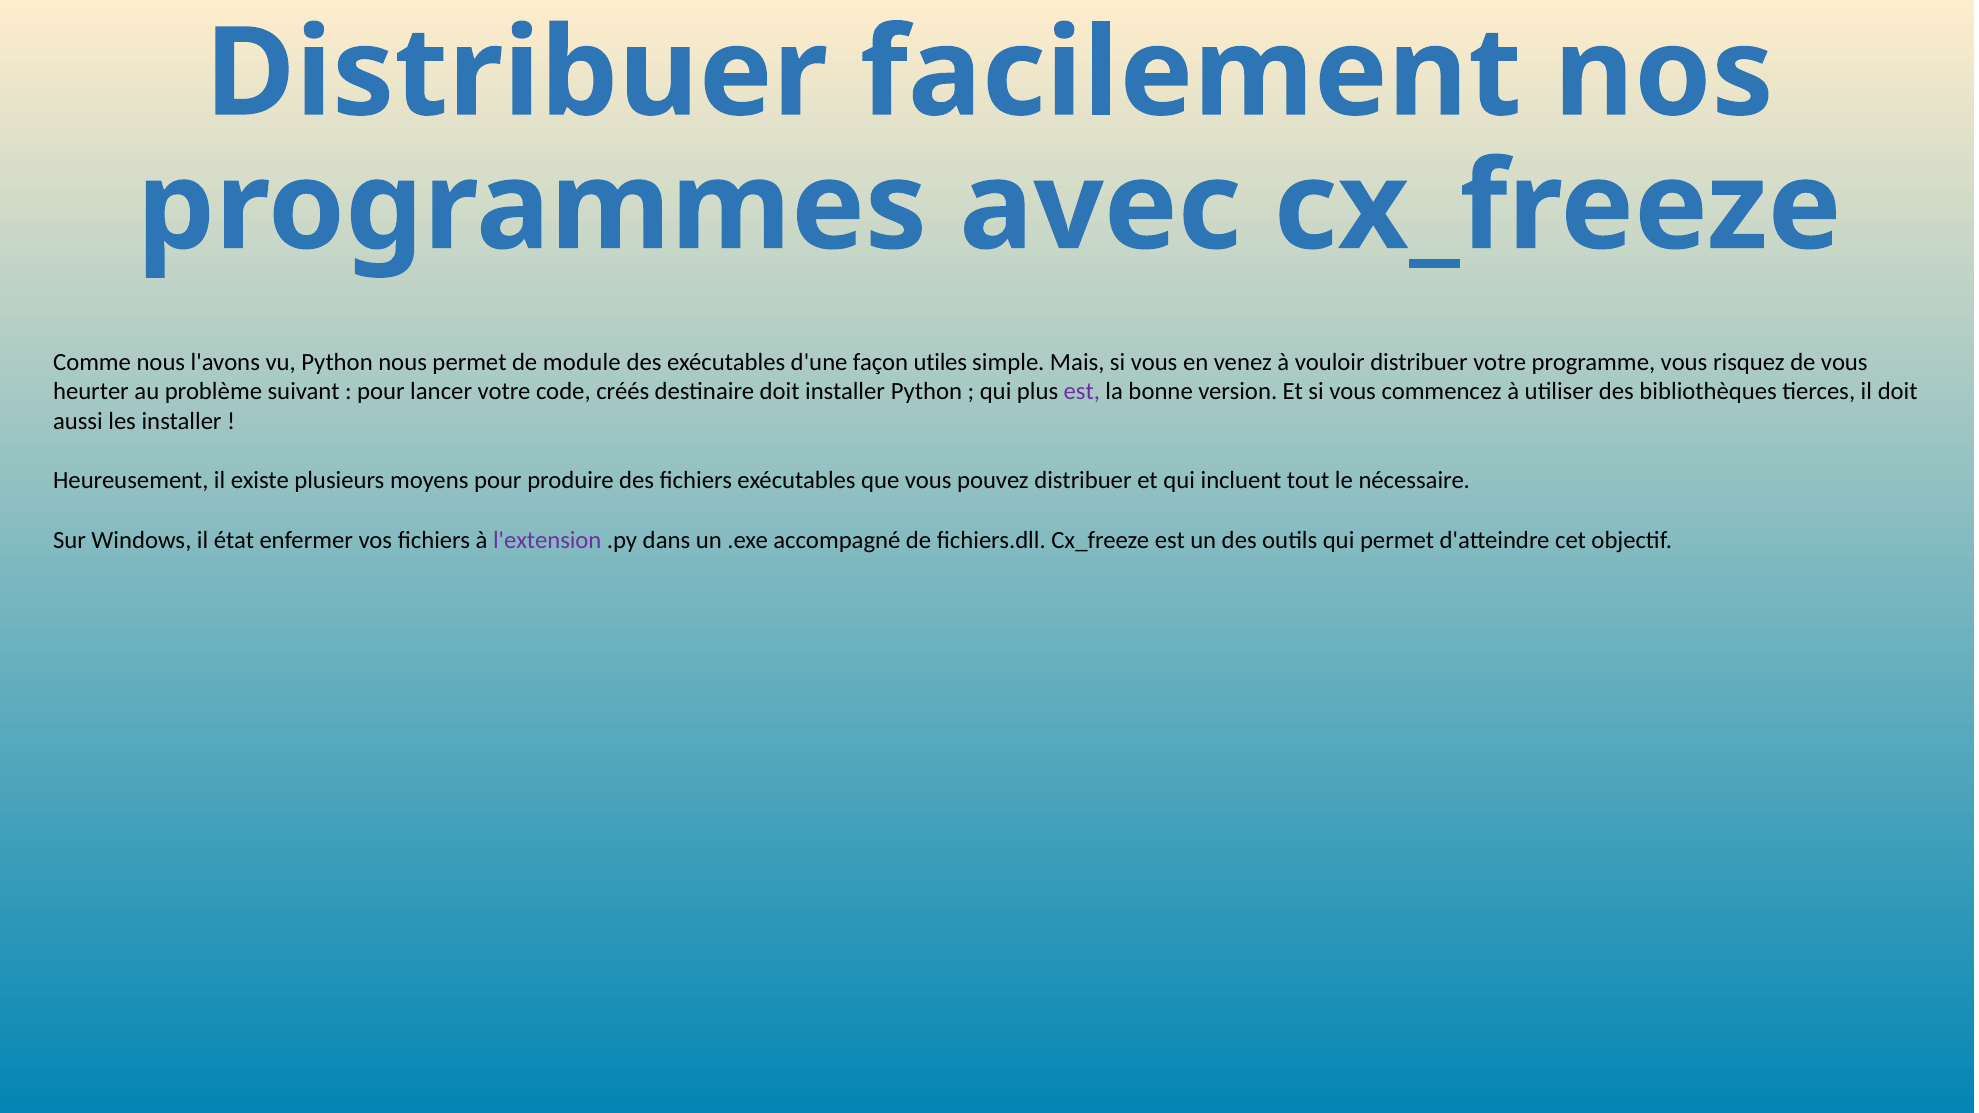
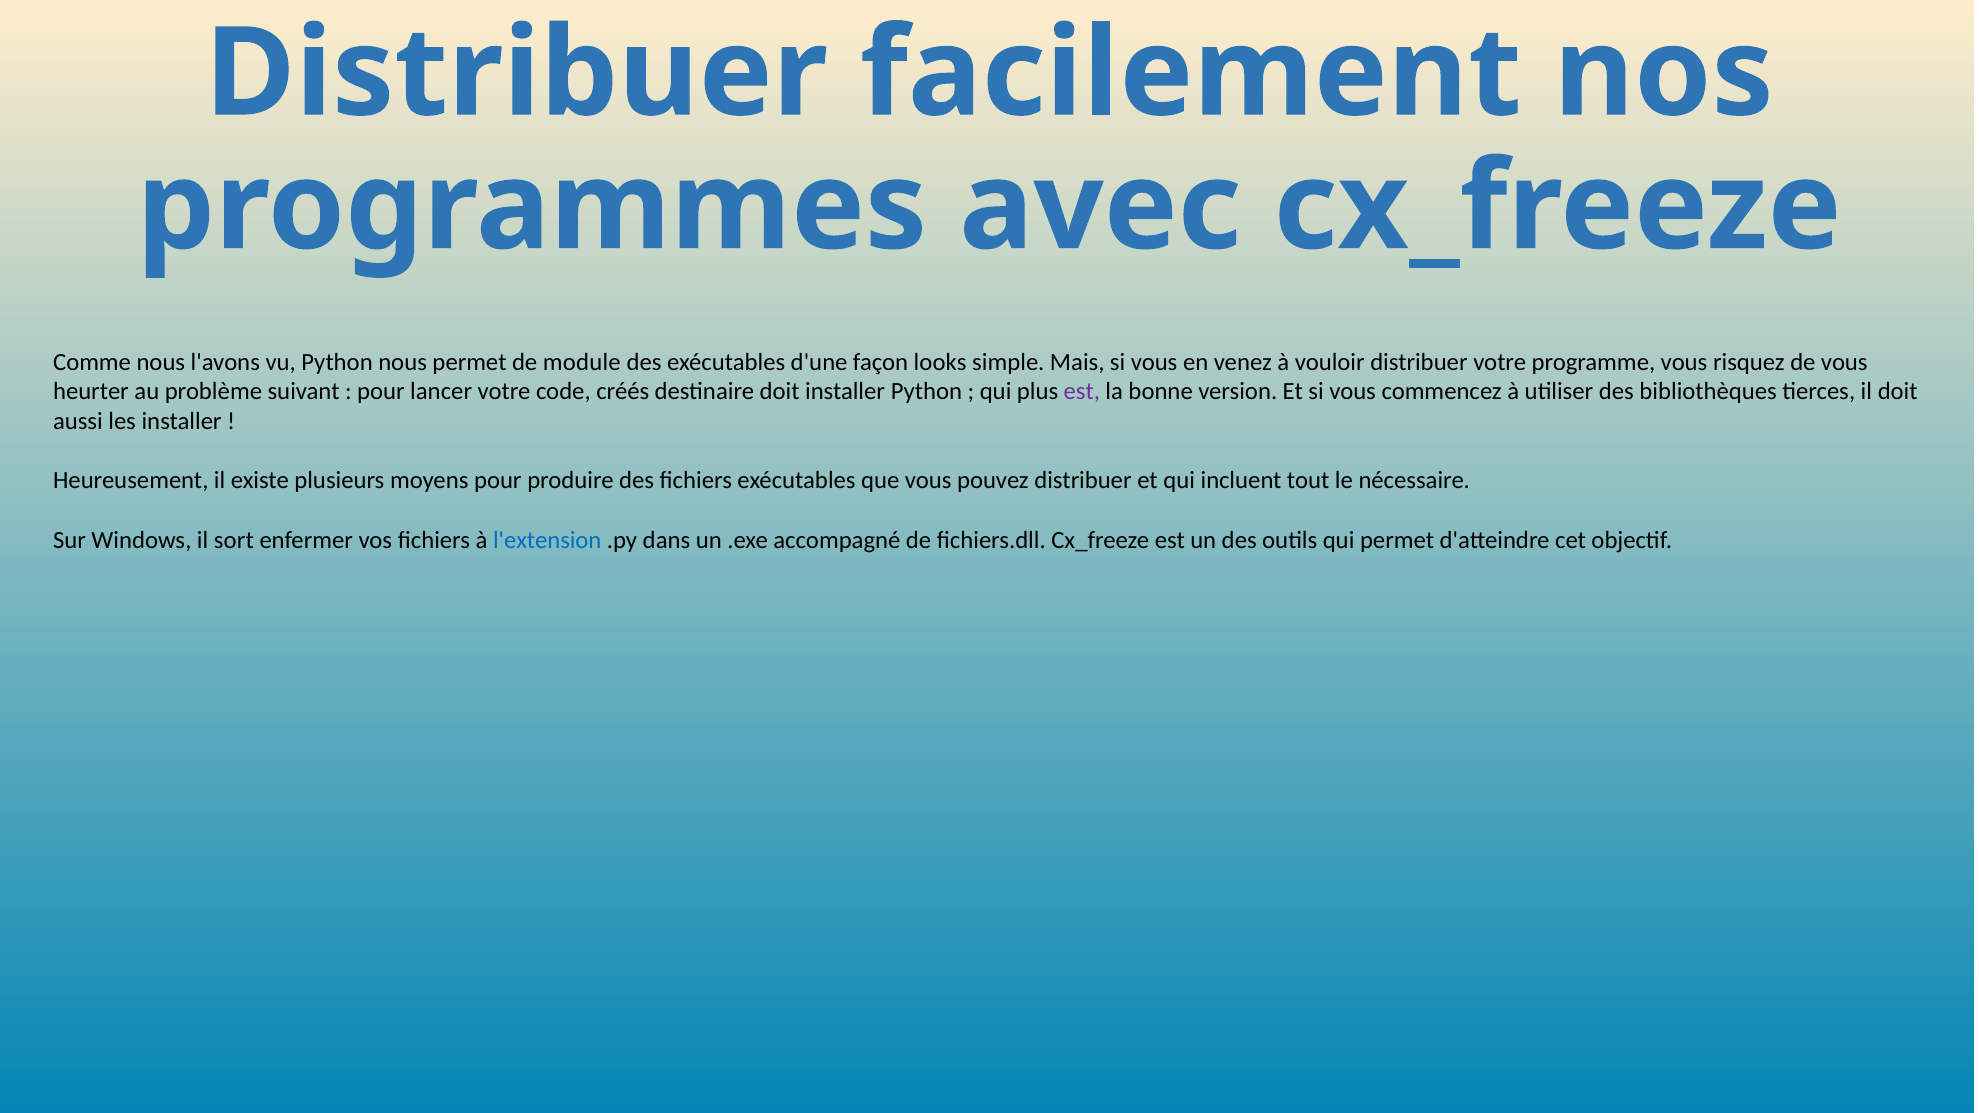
utiles: utiles -> looks
état: état -> sort
l'extension colour: purple -> blue
